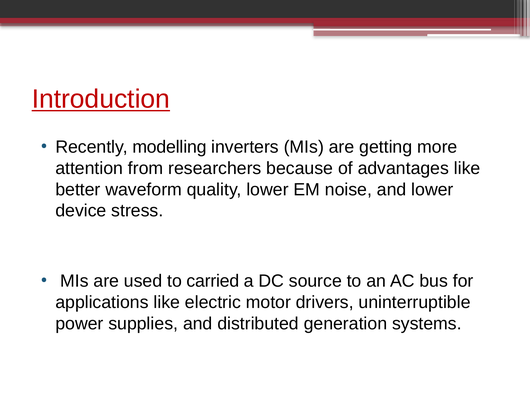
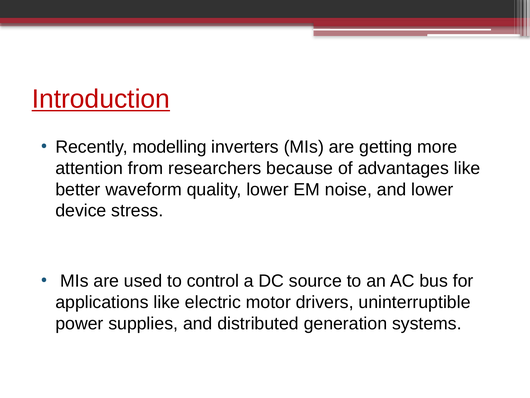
carried: carried -> control
